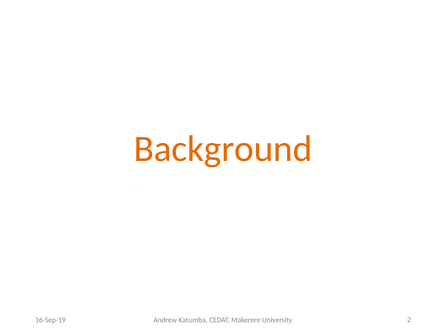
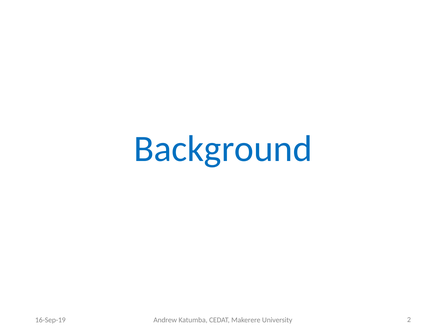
Background colour: orange -> blue
